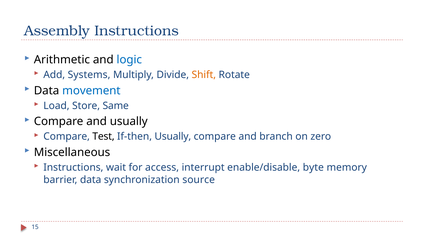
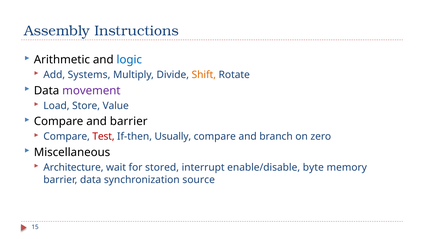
movement colour: blue -> purple
Same: Same -> Value
and usually: usually -> barrier
Test colour: black -> red
Instructions at (73, 167): Instructions -> Architecture
access: access -> stored
